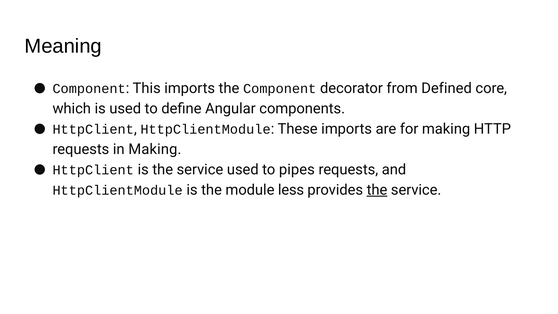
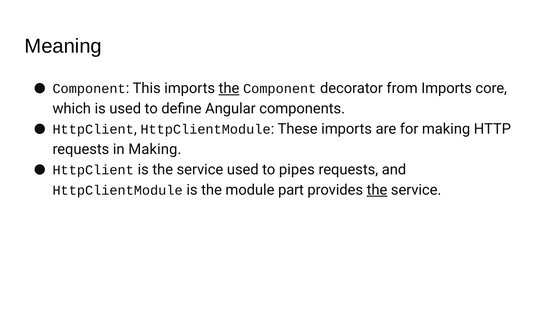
the at (229, 88) underline: none -> present
from Defined: Defined -> Imports
less: less -> part
